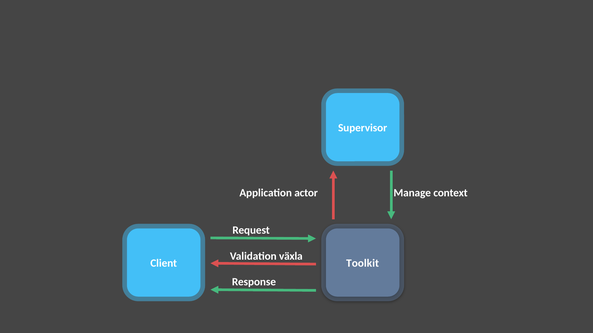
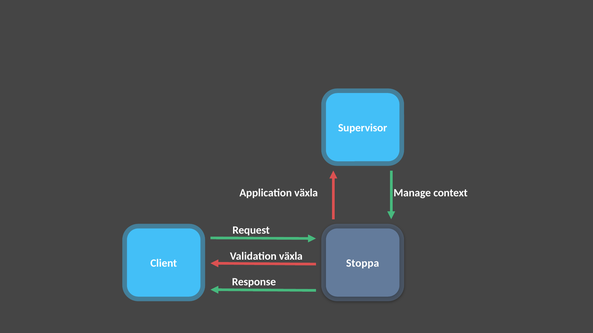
Application actor: actor -> växla
Toolkit: Toolkit -> Stoppa
